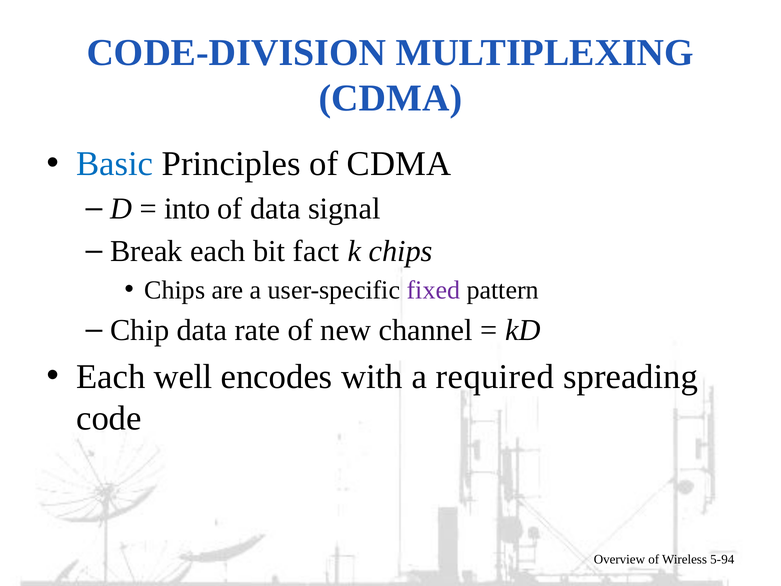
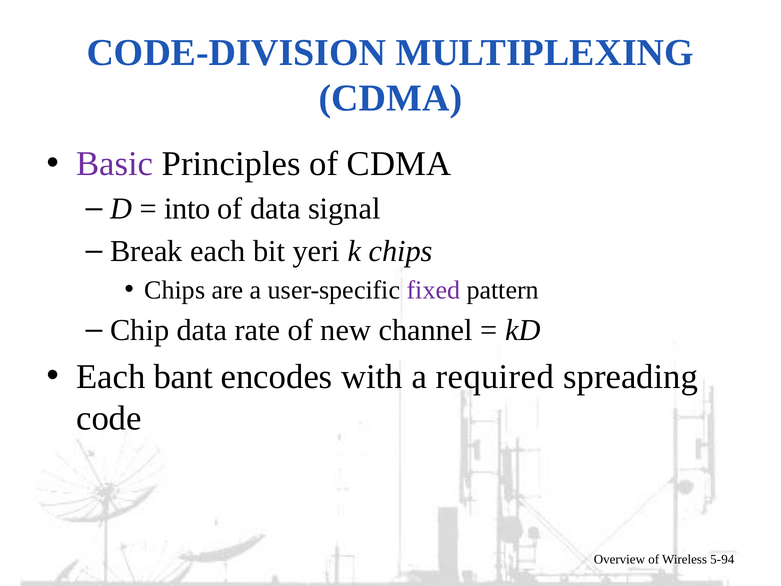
Basic colour: blue -> purple
fact: fact -> yeri
well: well -> bant
